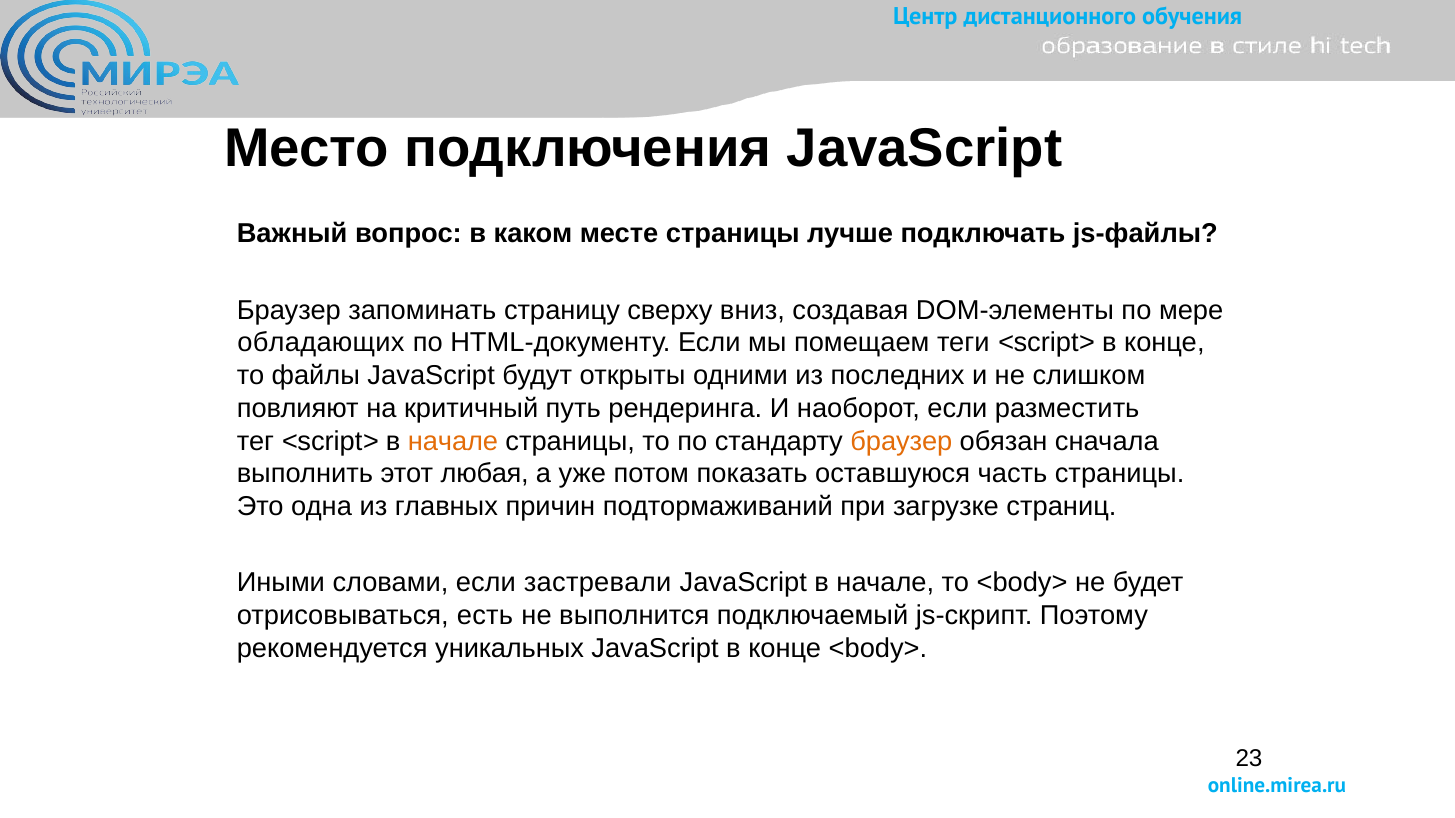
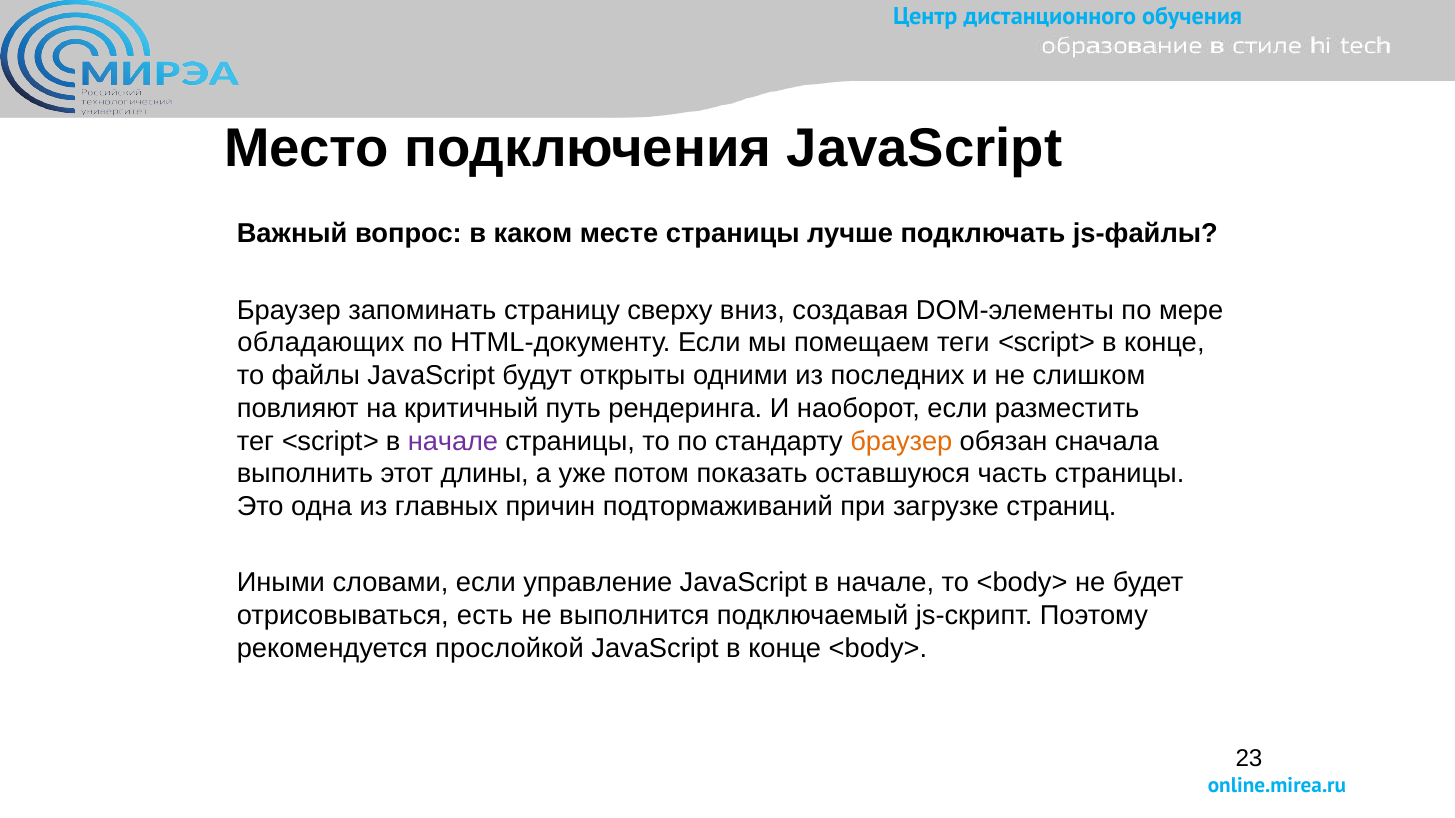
начале at (453, 441) colour: orange -> purple
любая: любая -> длины
застревали: застревали -> управление
уникальных: уникальных -> прослойкой
